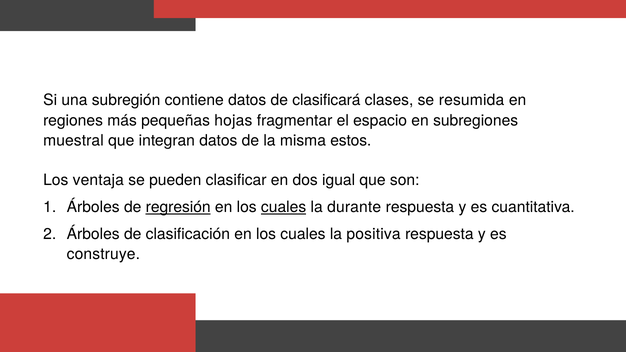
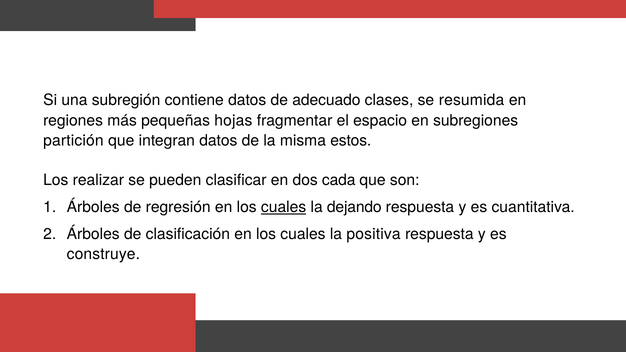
clasificará: clasificará -> adecuado
muestral: muestral -> partición
ventaja: ventaja -> realizar
igual: igual -> cada
regresión underline: present -> none
durante: durante -> dejando
